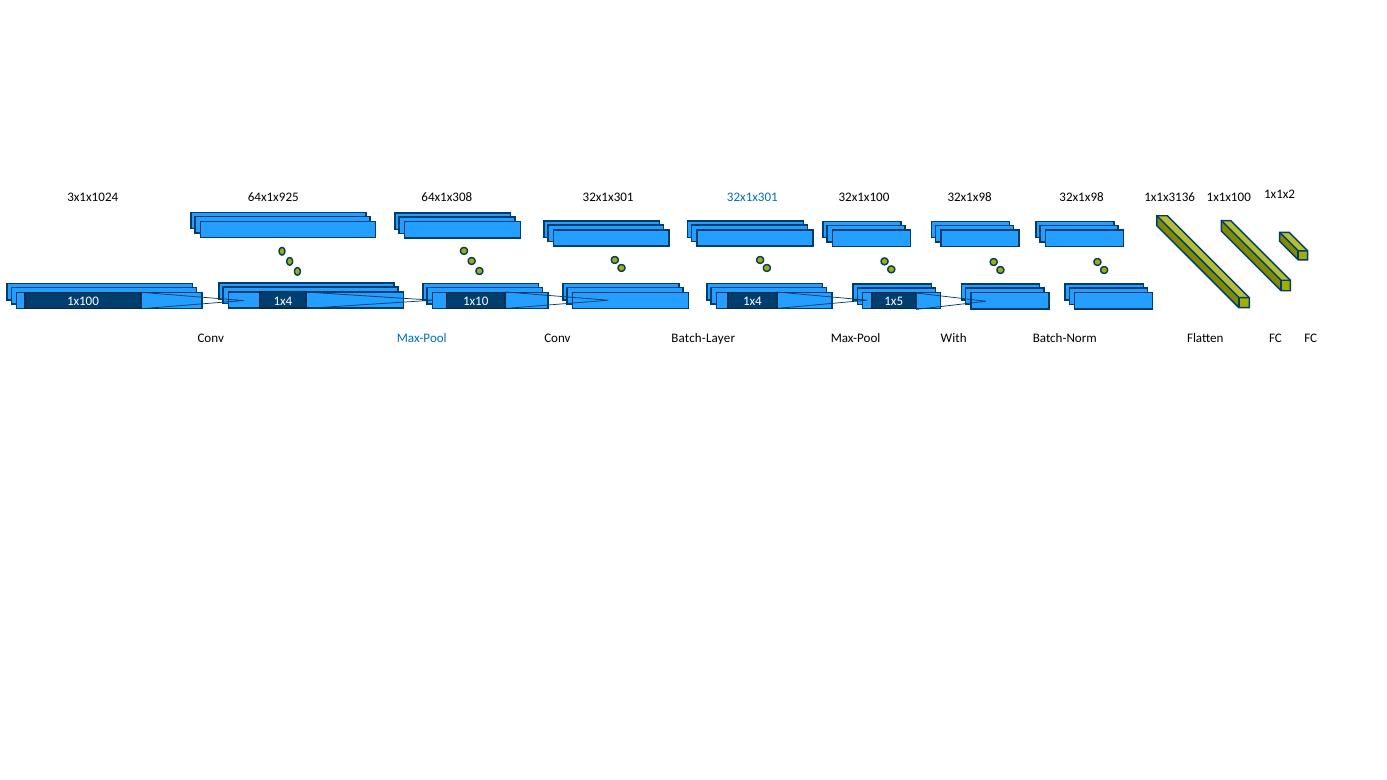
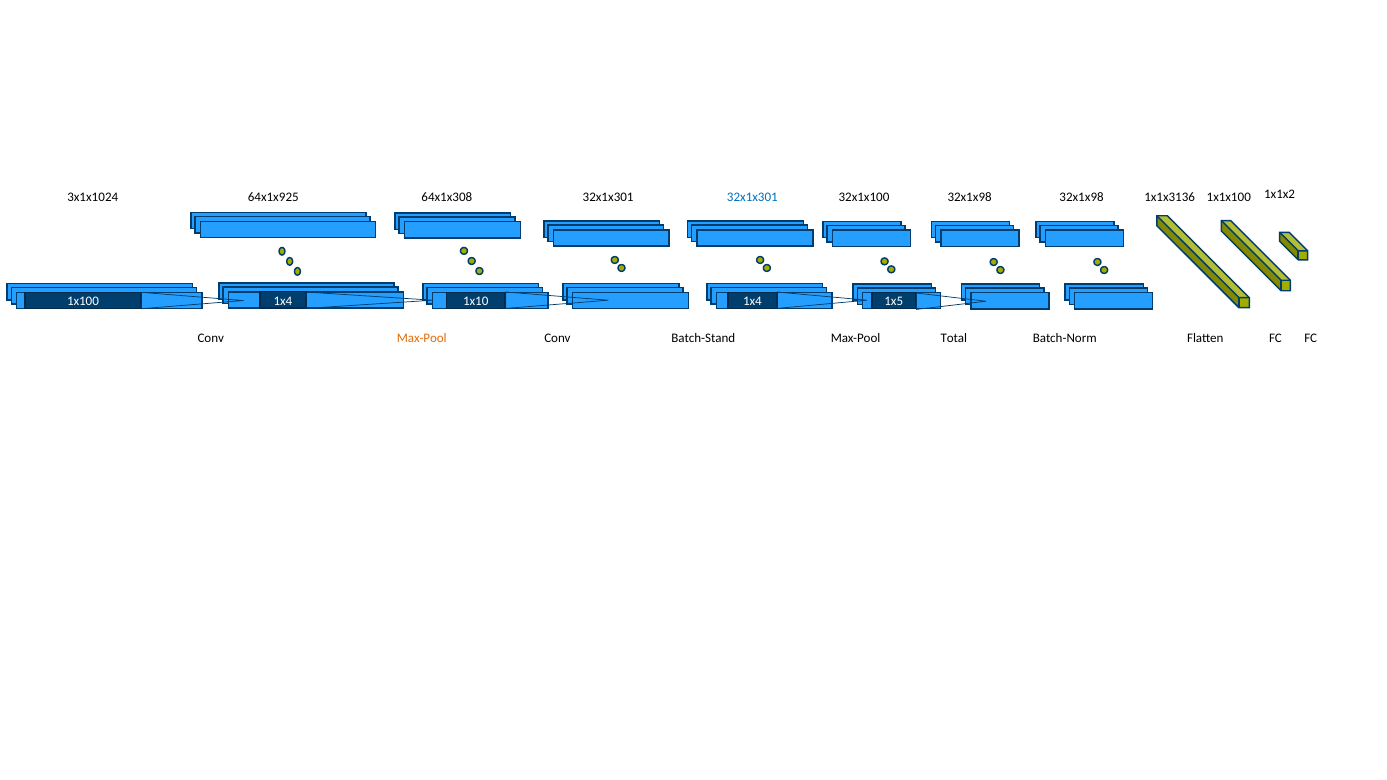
Max-Pool at (422, 338) colour: blue -> orange
Batch-Layer: Batch-Layer -> Batch-Stand
With: With -> Total
